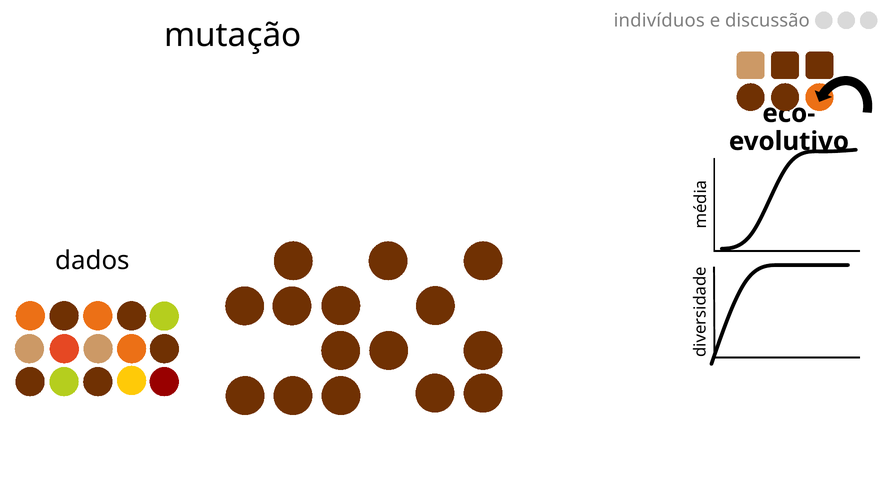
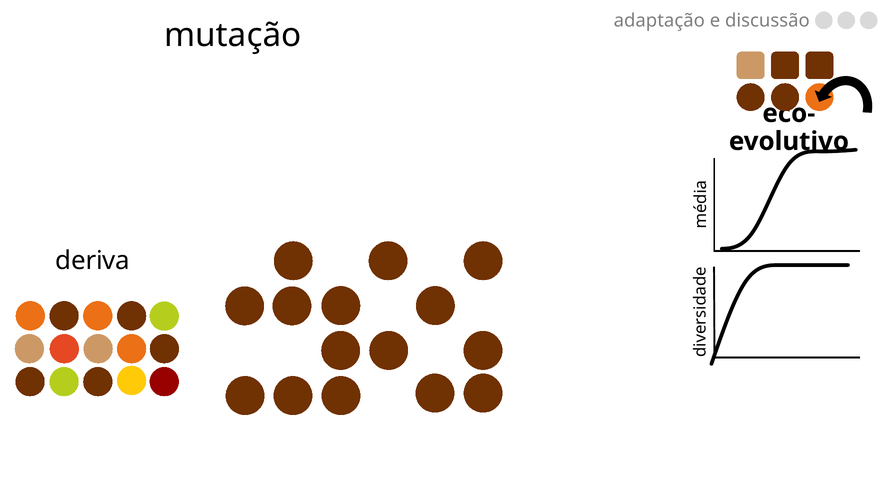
indivíduos: indivíduos -> adaptação
dados: dados -> deriva
